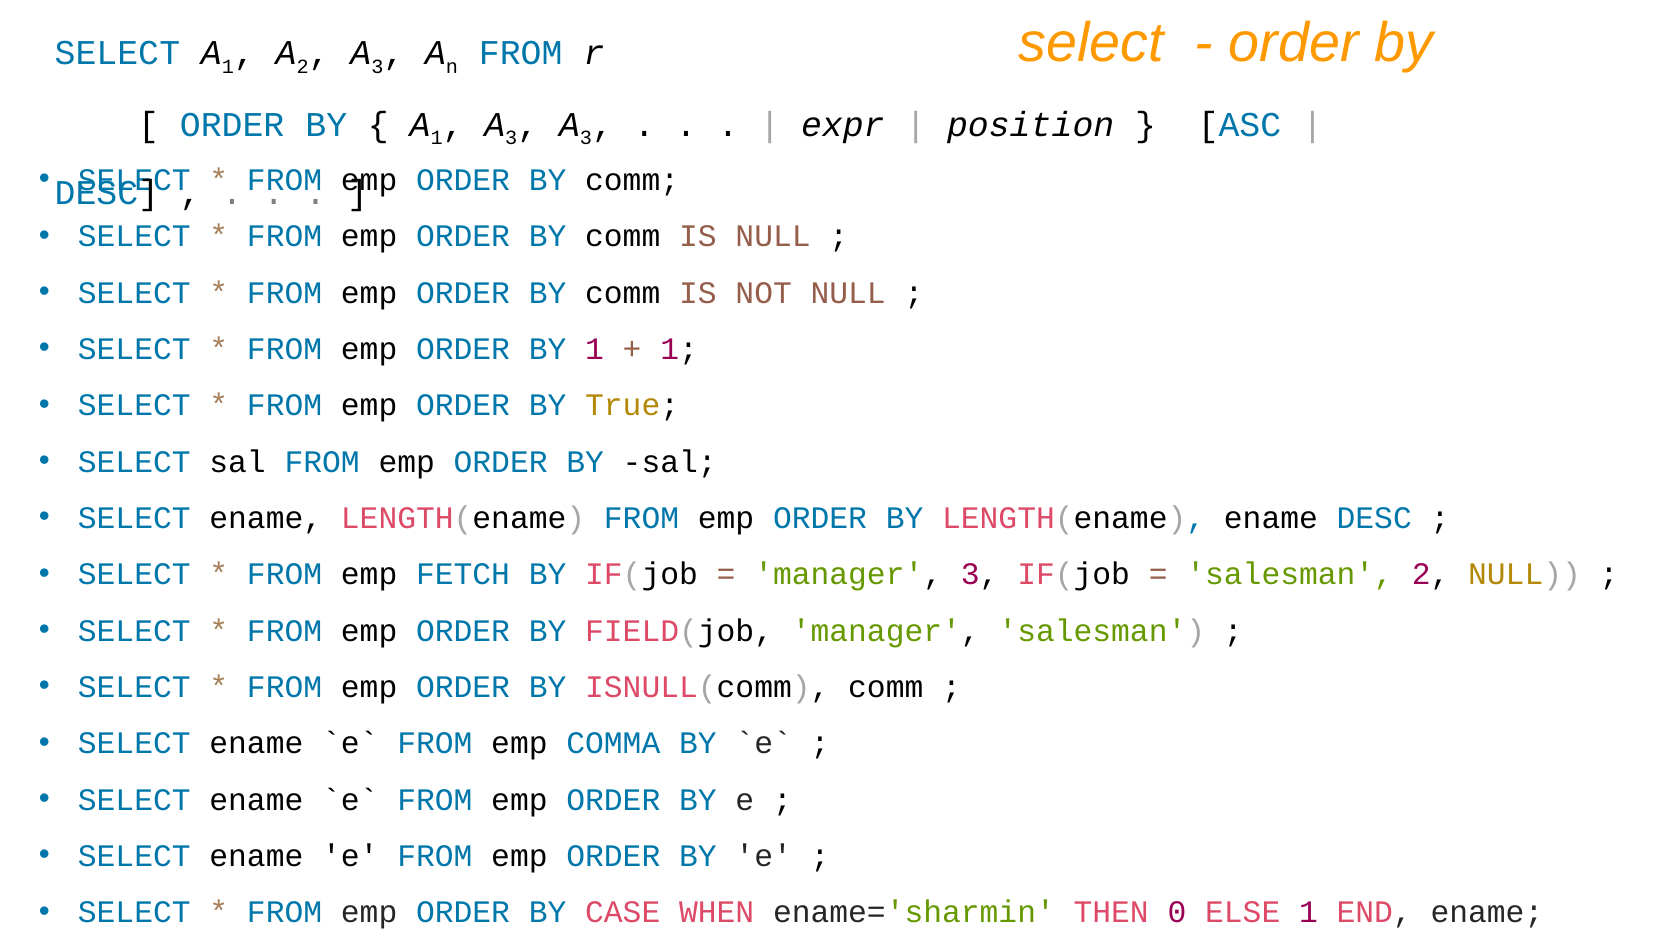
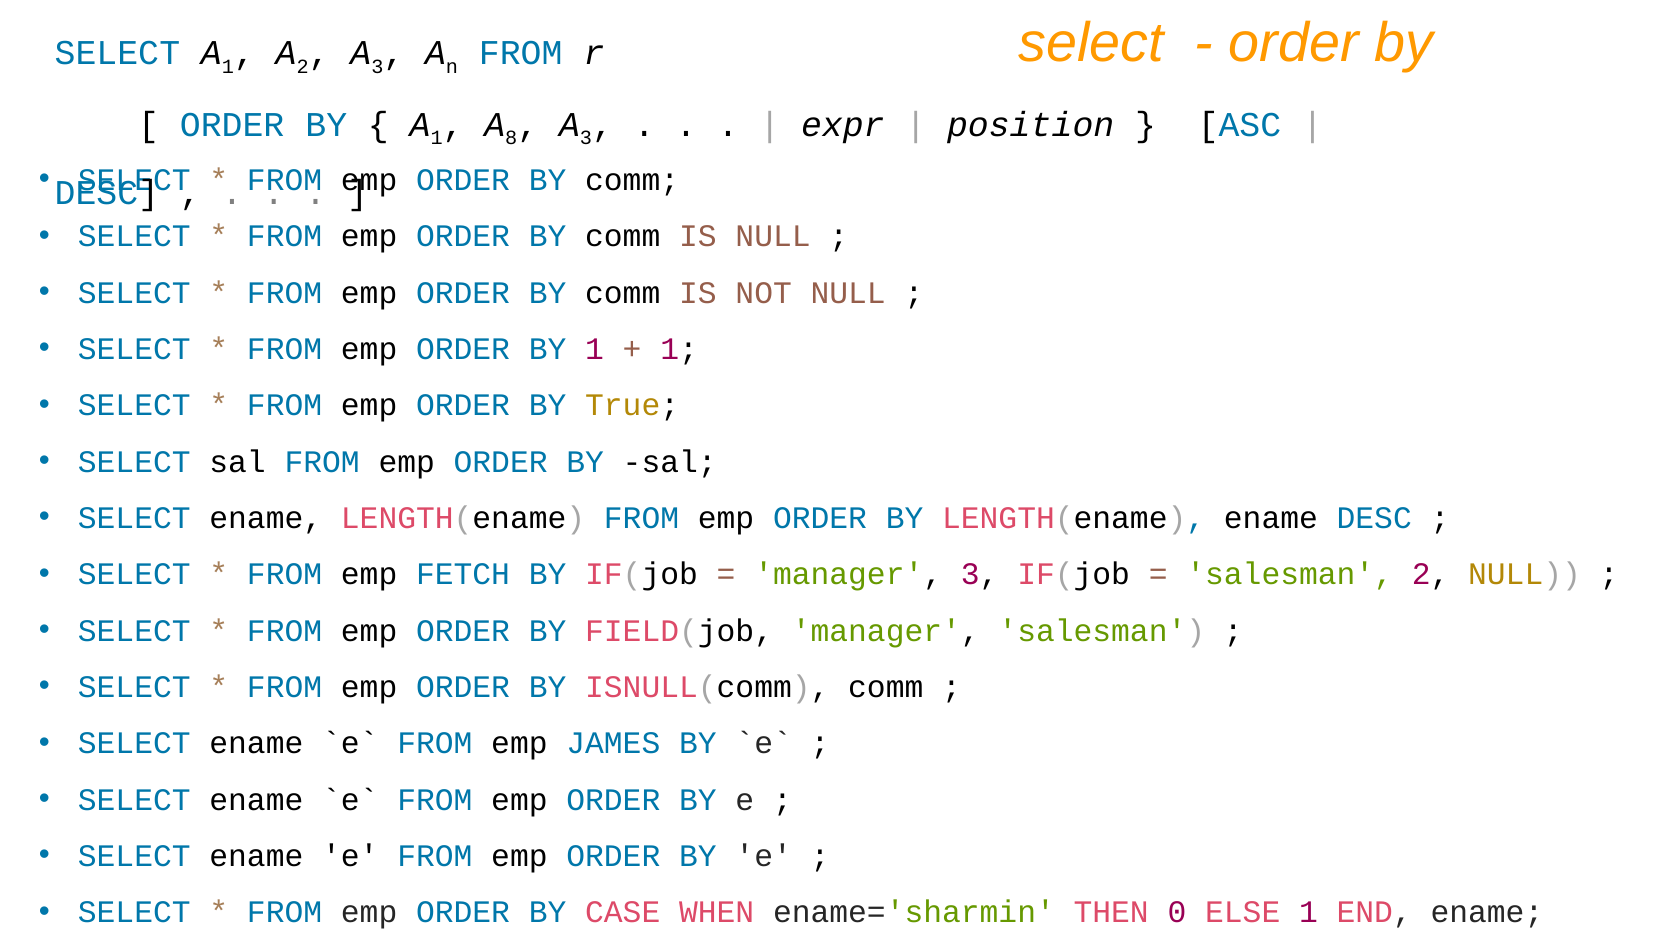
3 at (511, 138): 3 -> 8
COMMA: COMMA -> JAMES
